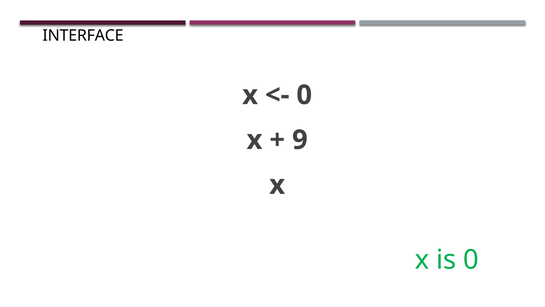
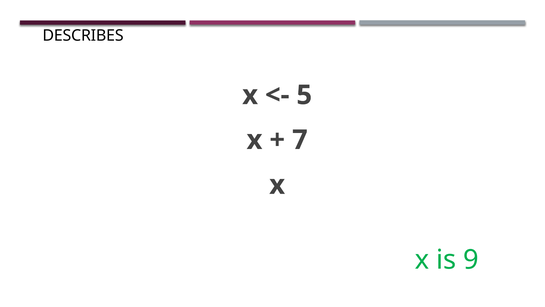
INTERFACE: INTERFACE -> DESCRIBES
0 at (304, 95): 0 -> 5
9: 9 -> 7
is 0: 0 -> 9
